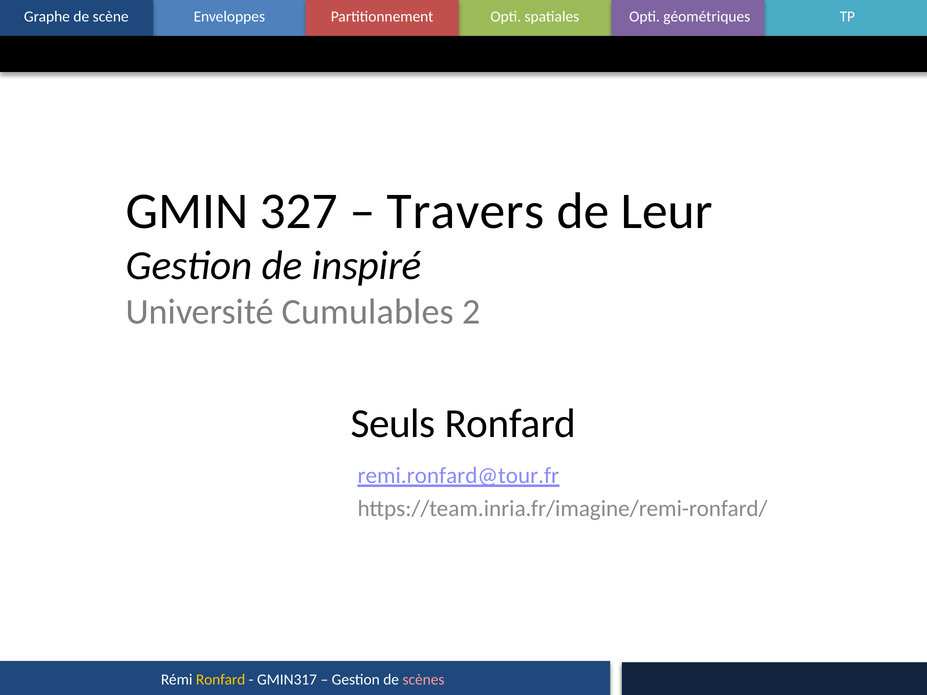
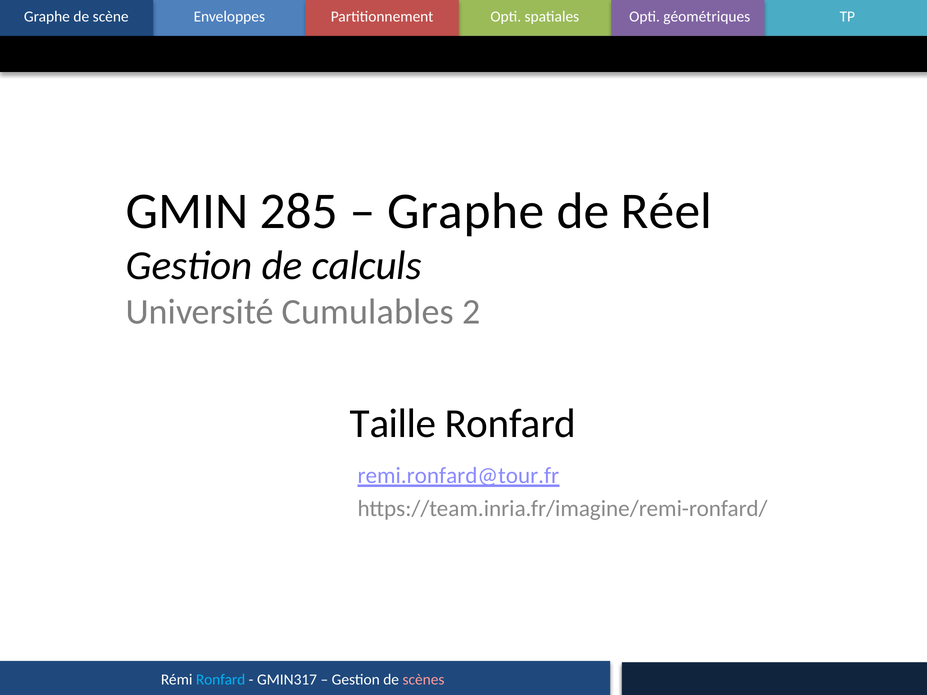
327: 327 -> 285
Travers at (466, 211): Travers -> Graphe
Leur: Leur -> Réel
inspiré: inspiré -> calculs
Seuls: Seuls -> Taille
Ronfard at (221, 680) colour: yellow -> light blue
